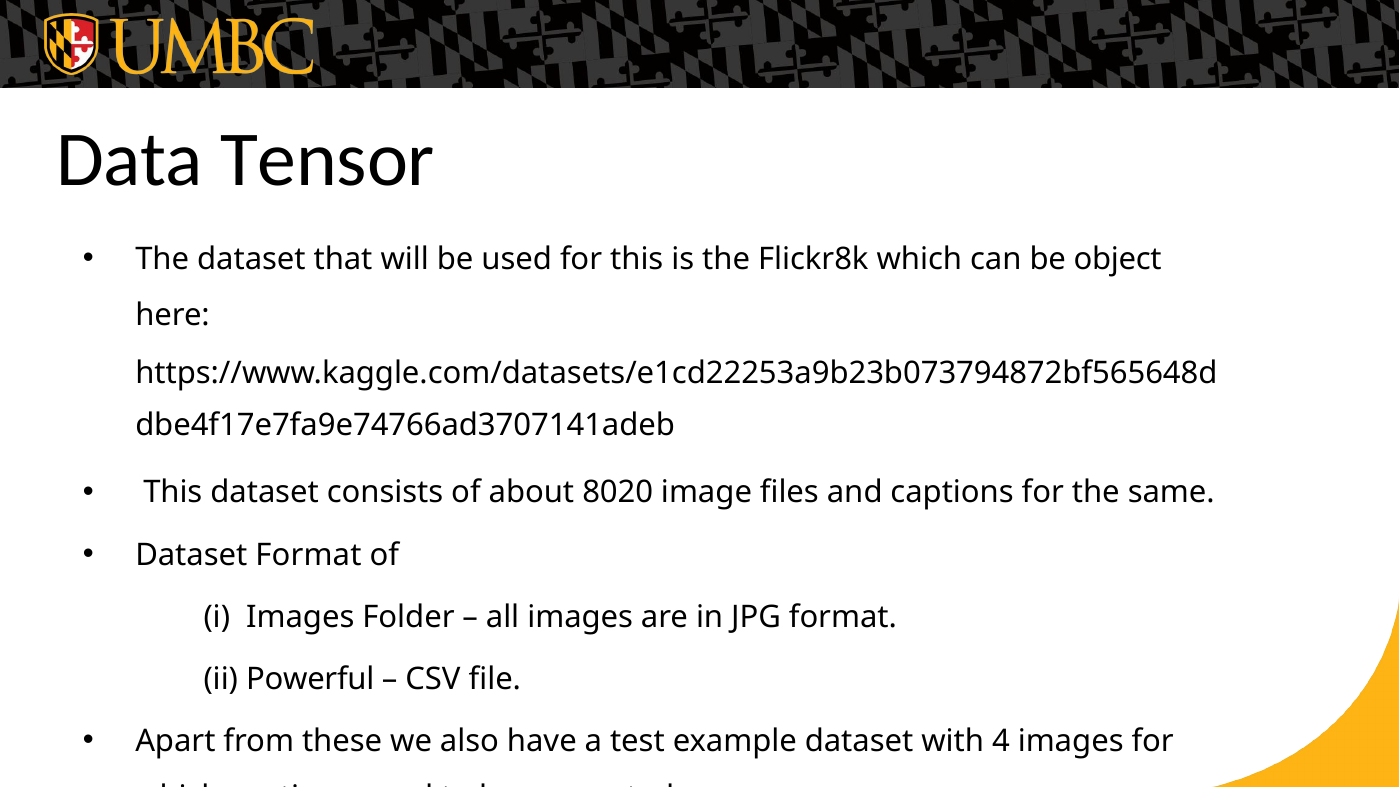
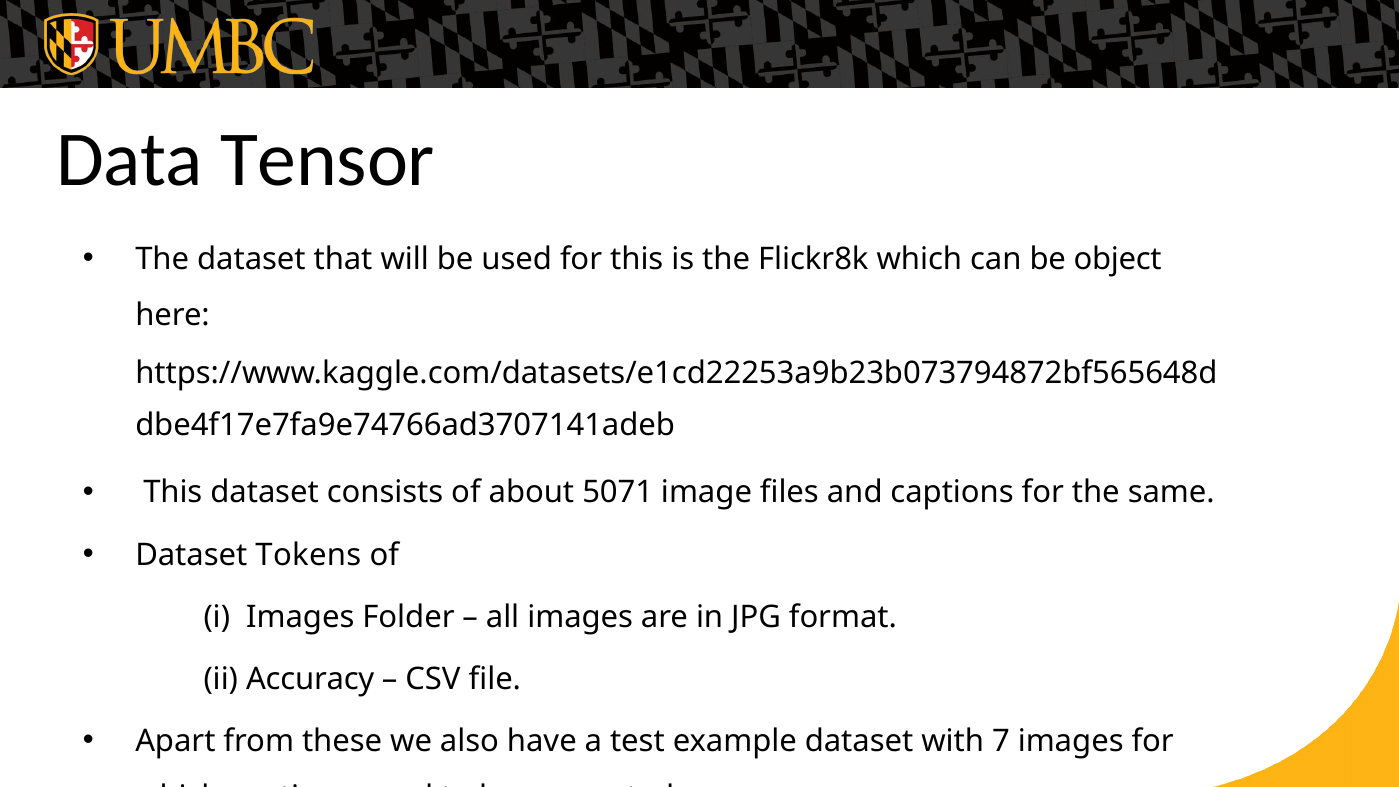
8020: 8020 -> 5071
Dataset Format: Format -> Tokens
Powerful: Powerful -> Accuracy
4: 4 -> 7
